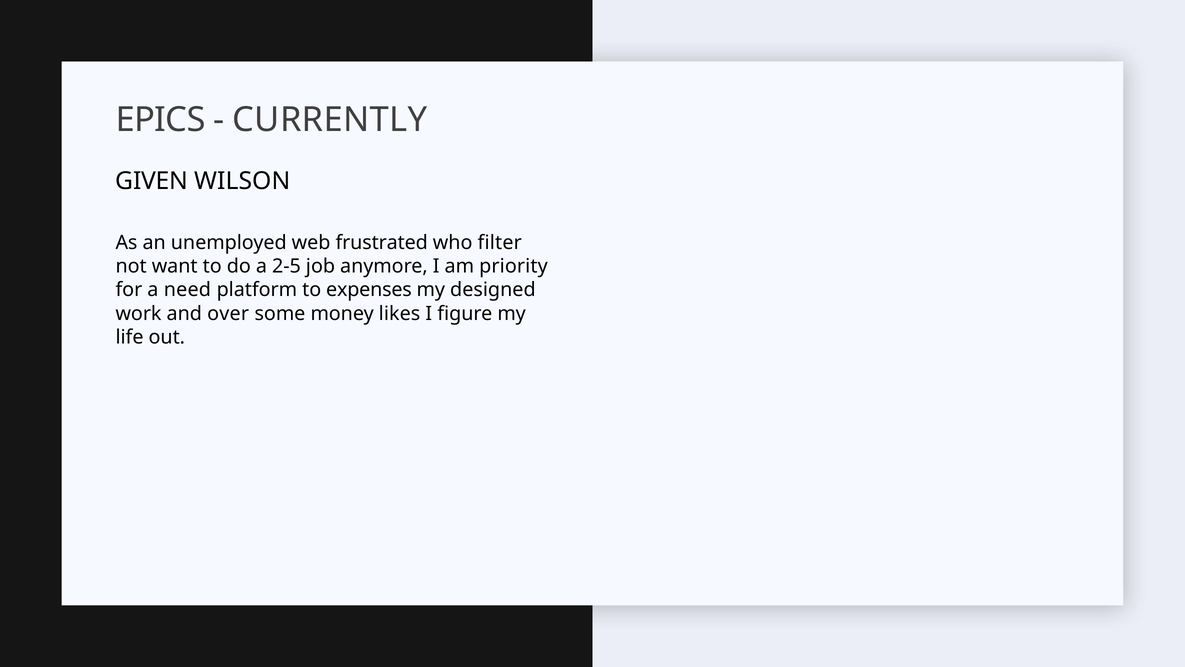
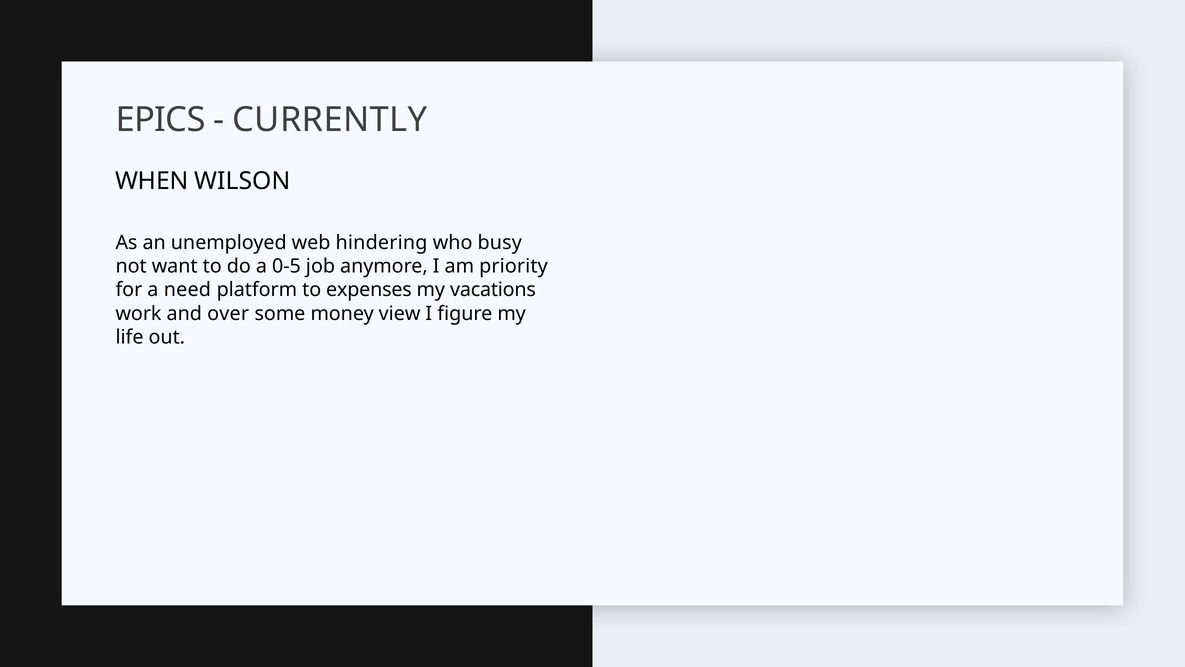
GIVEN: GIVEN -> WHEN
frustrated: frustrated -> hindering
filter: filter -> busy
2-5: 2-5 -> 0-5
designed: designed -> vacations
likes: likes -> view
